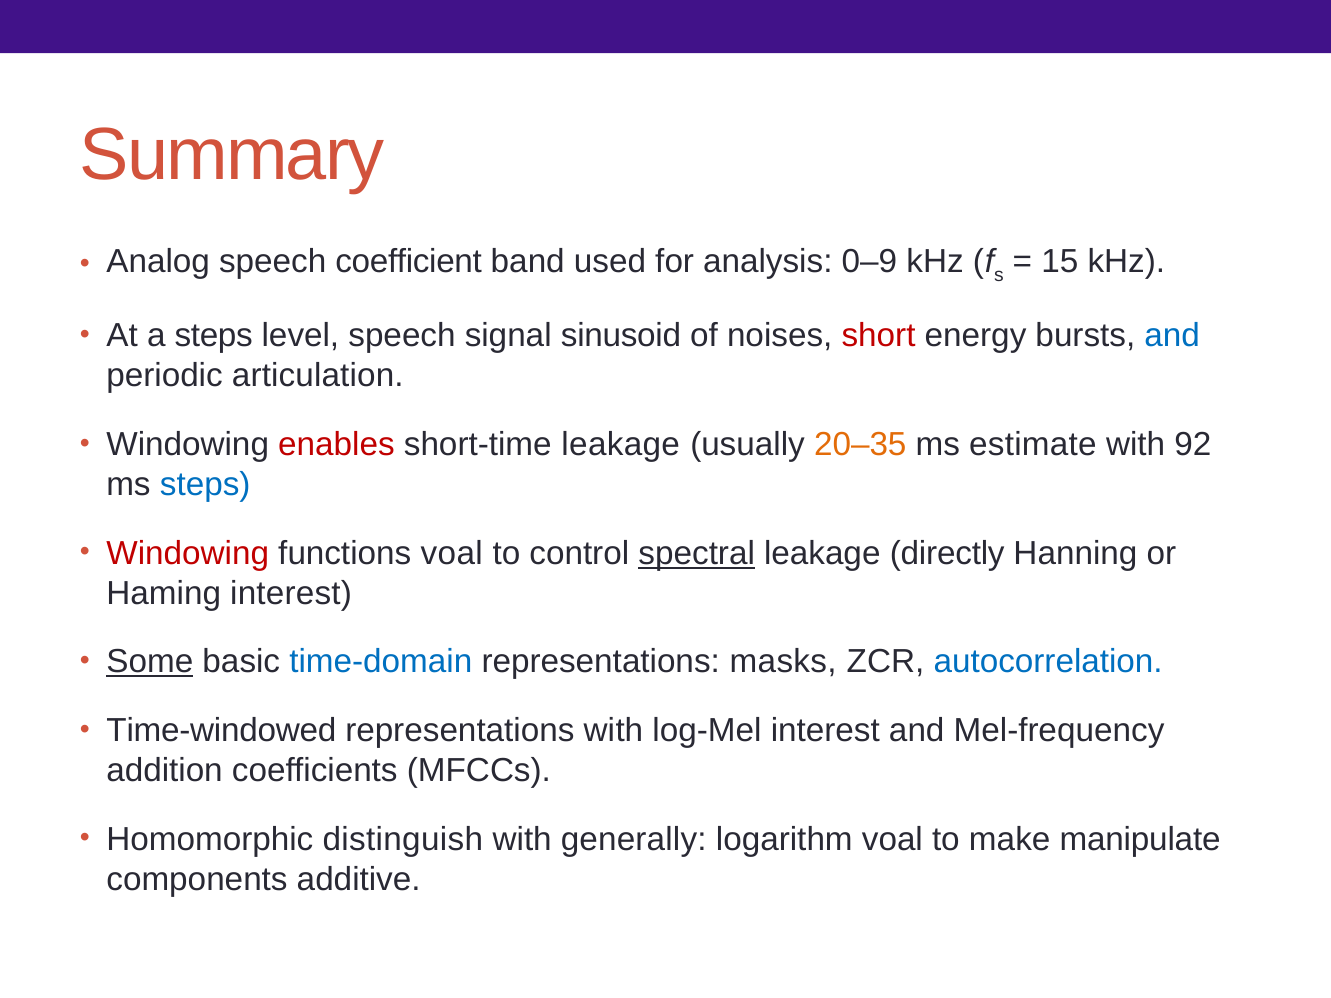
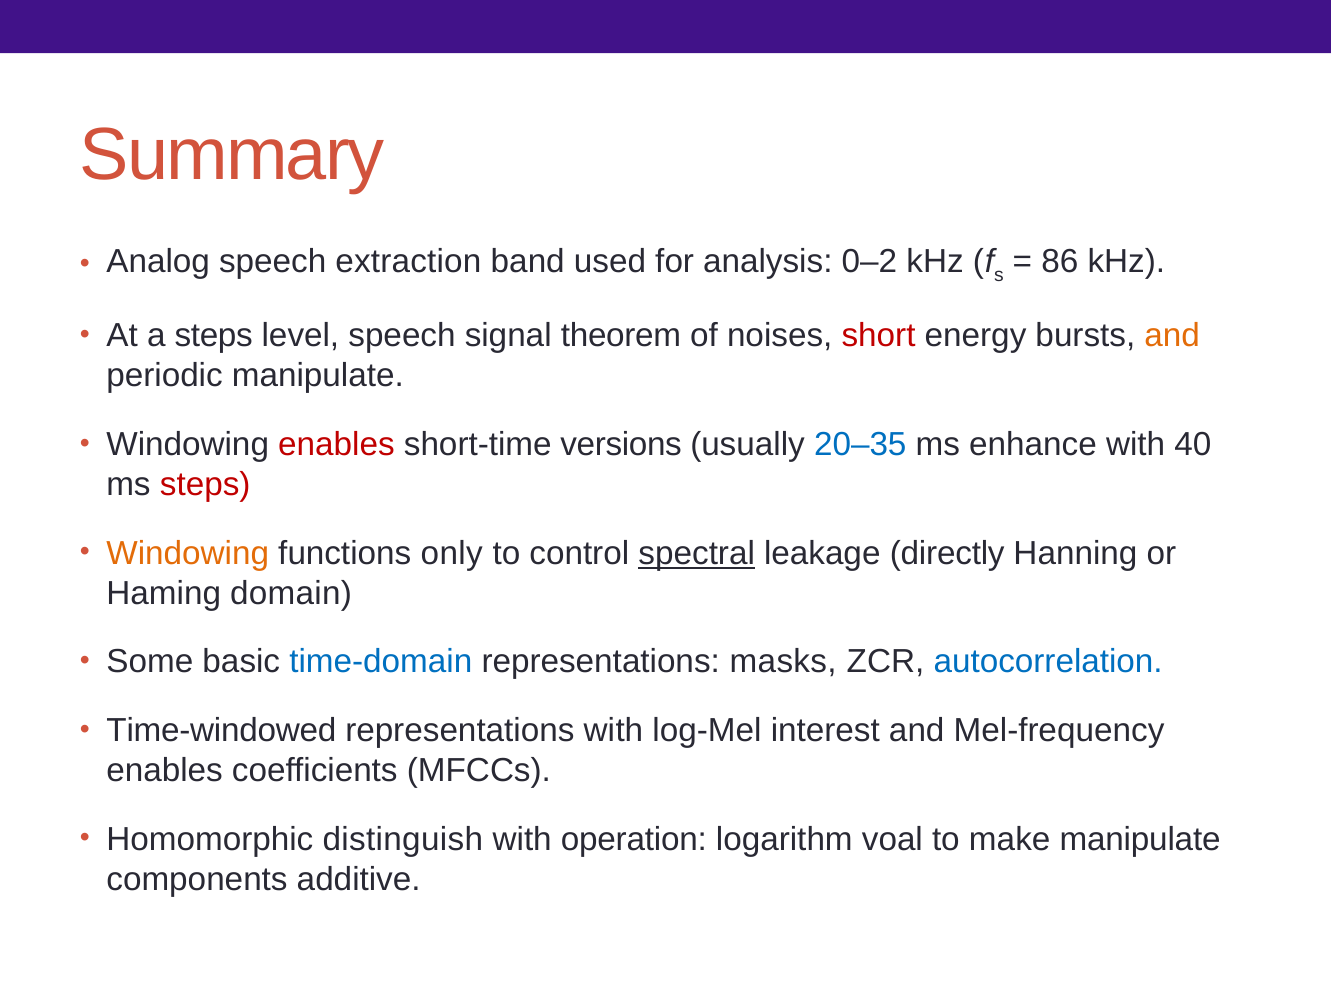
coefficient: coefficient -> extraction
0–9: 0–9 -> 0–2
15: 15 -> 86
sinusoid: sinusoid -> theorem
and at (1172, 336) colour: blue -> orange
periodic articulation: articulation -> manipulate
short-time leakage: leakage -> versions
20–35 colour: orange -> blue
estimate: estimate -> enhance
92: 92 -> 40
steps at (205, 485) colour: blue -> red
Windowing at (188, 553) colour: red -> orange
functions voal: voal -> only
Haming interest: interest -> domain
Some underline: present -> none
addition at (165, 771): addition -> enables
generally: generally -> operation
